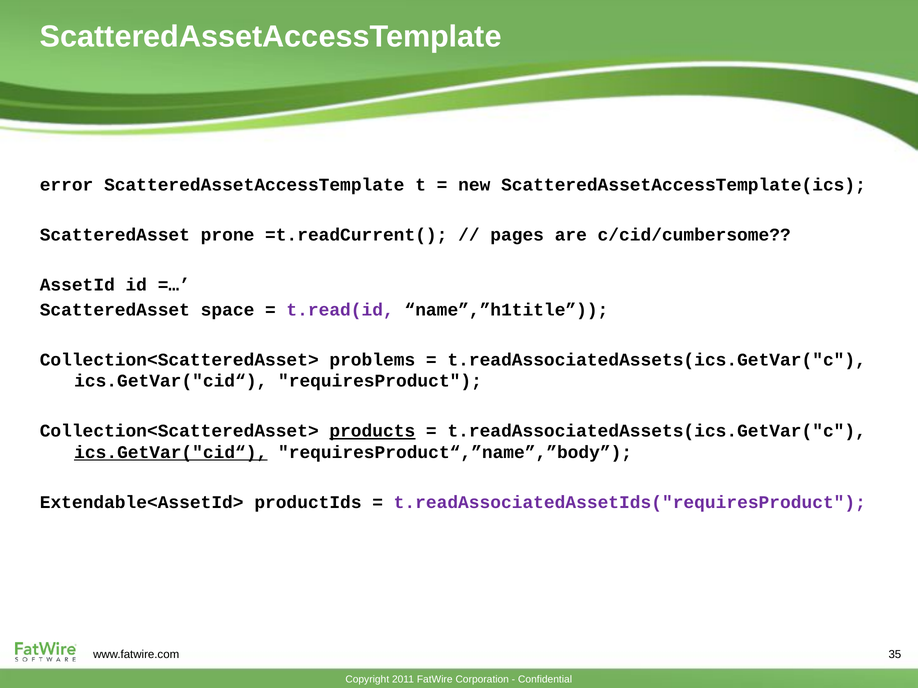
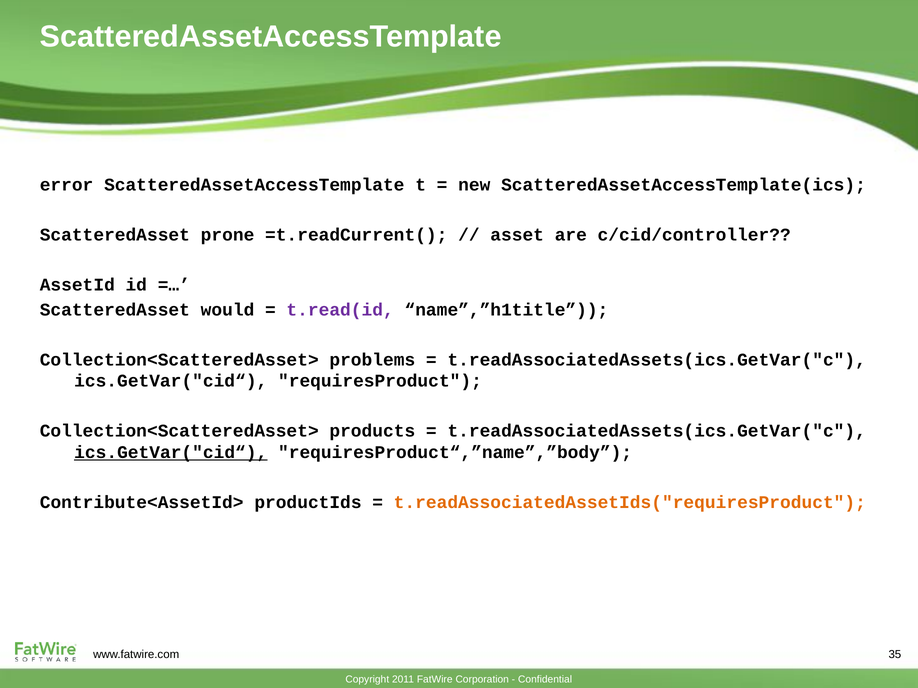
pages: pages -> asset
c/cid/cumbersome: c/cid/cumbersome -> c/cid/controller
space: space -> would
products underline: present -> none
Extendable<AssetId>: Extendable<AssetId> -> Contribute<AssetId>
t.readAssociatedAssetIds("requiresProduct colour: purple -> orange
